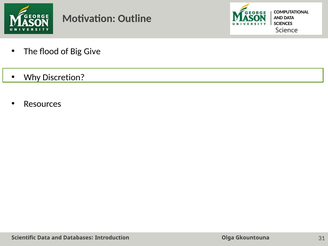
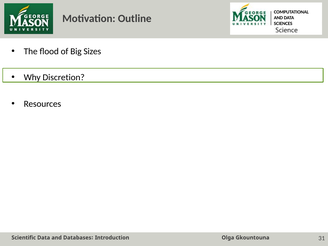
Give: Give -> Sizes
